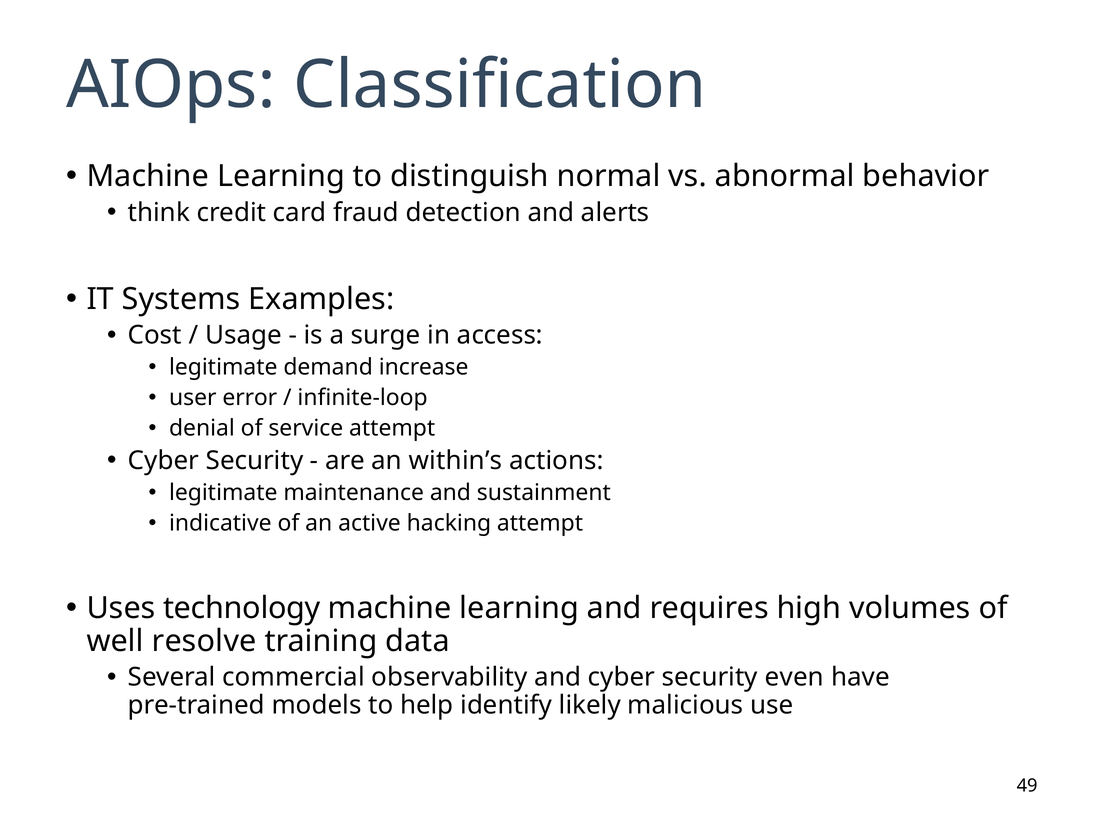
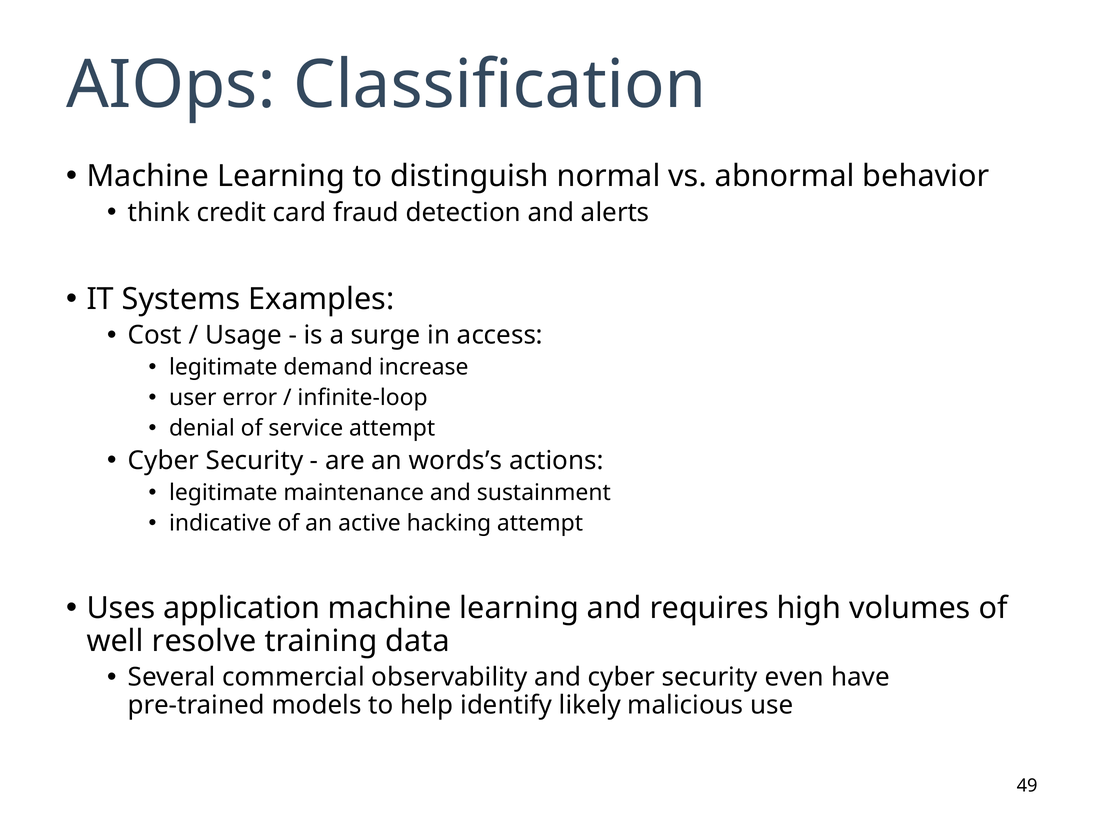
within’s: within’s -> words’s
technology: technology -> application
